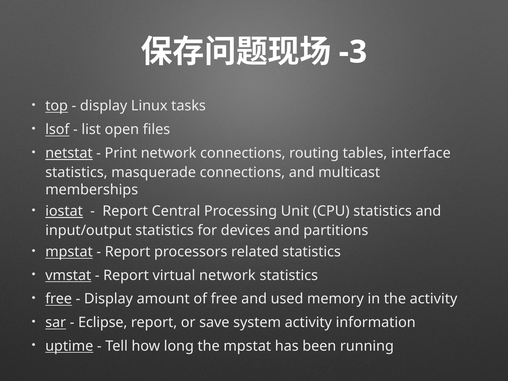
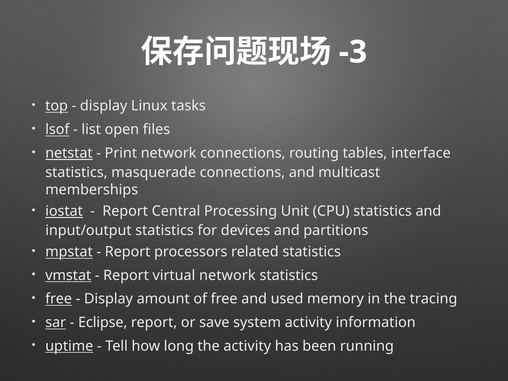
the activity: activity -> tracing
the mpstat: mpstat -> activity
